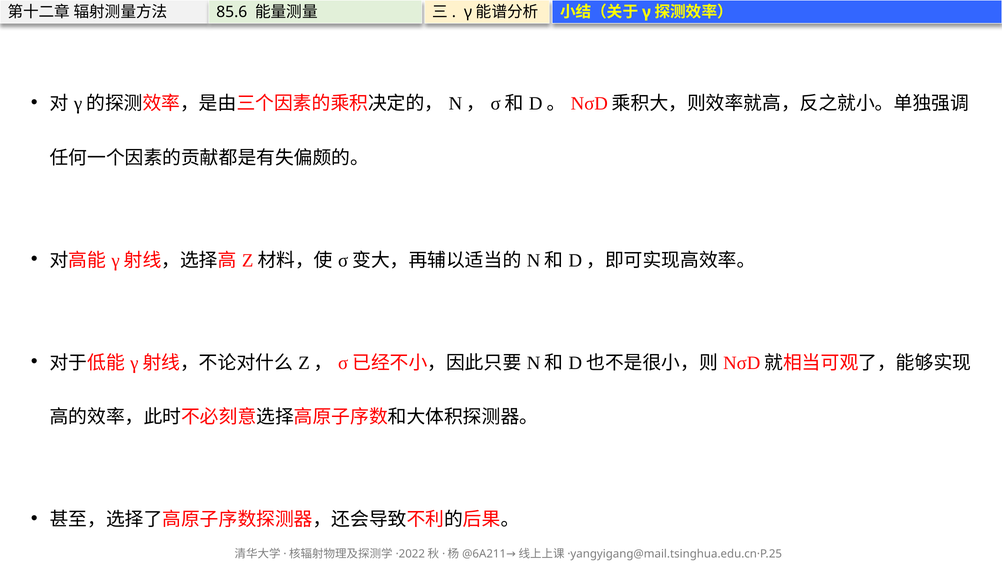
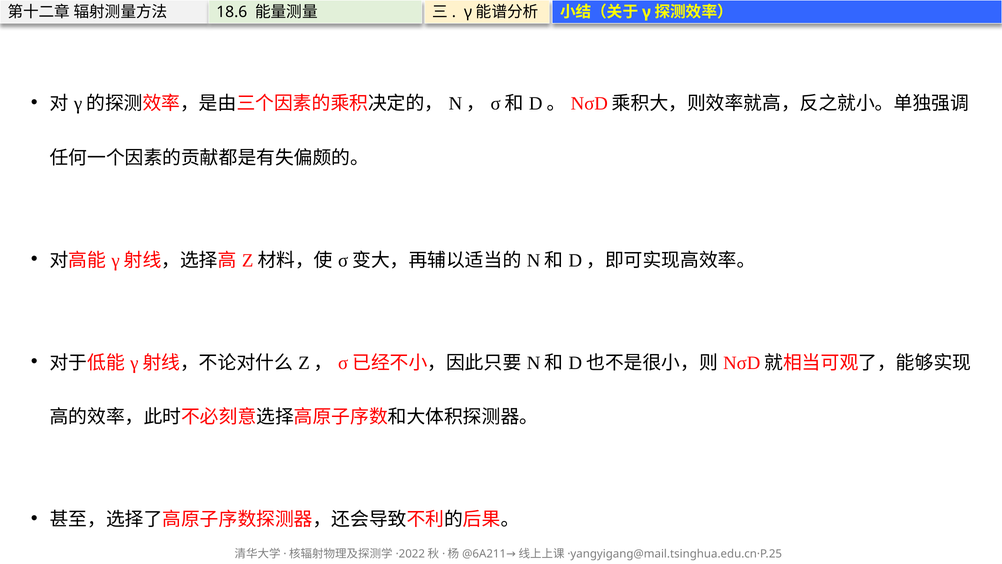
85.6: 85.6 -> 18.6
